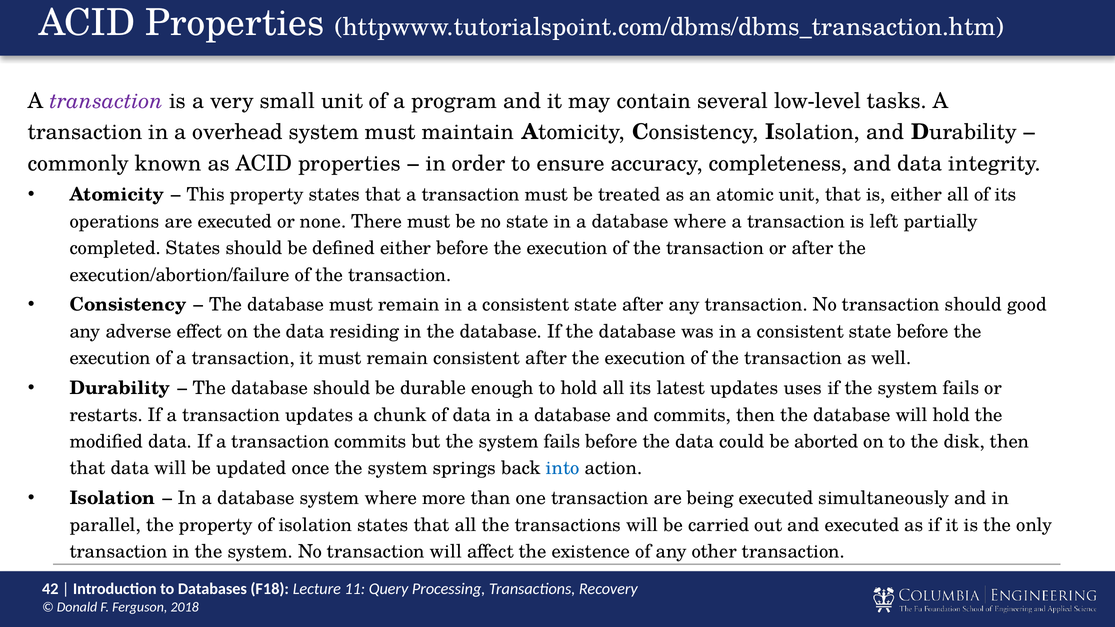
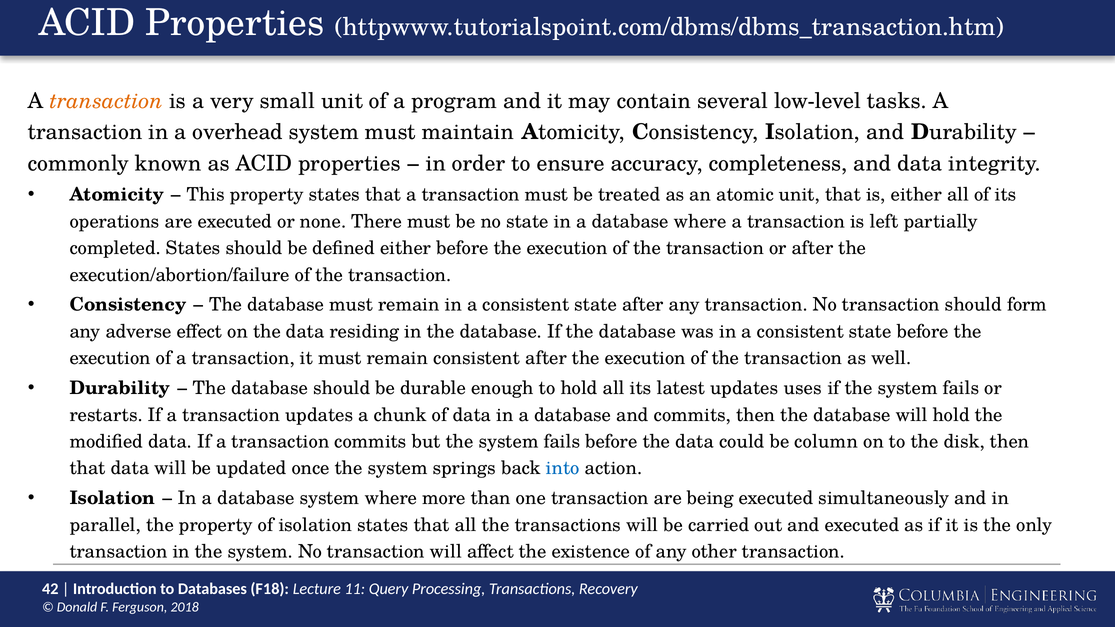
transaction at (106, 101) colour: purple -> orange
good: good -> form
aborted: aborted -> column
